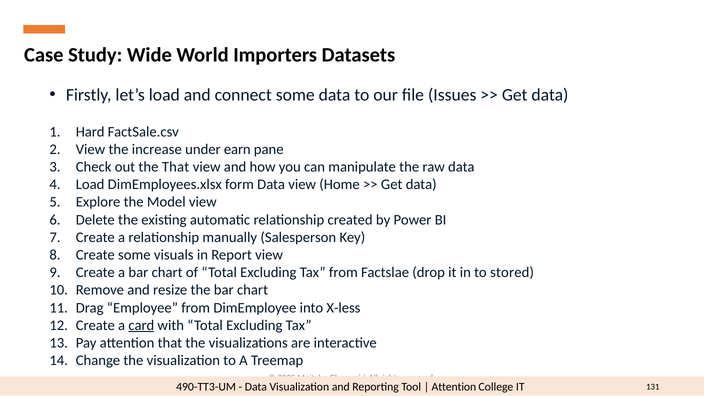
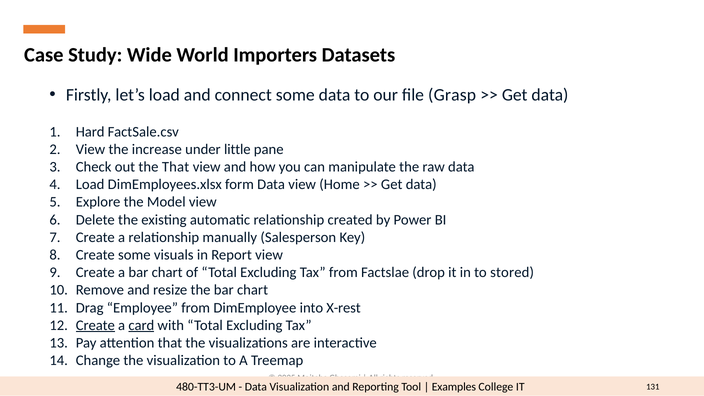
Issues: Issues -> Grasp
earn: earn -> little
X-less: X-less -> X-rest
Create at (95, 325) underline: none -> present
490-TT3-UM: 490-TT3-UM -> 480-TT3-UM
Attention at (454, 387): Attention -> Examples
